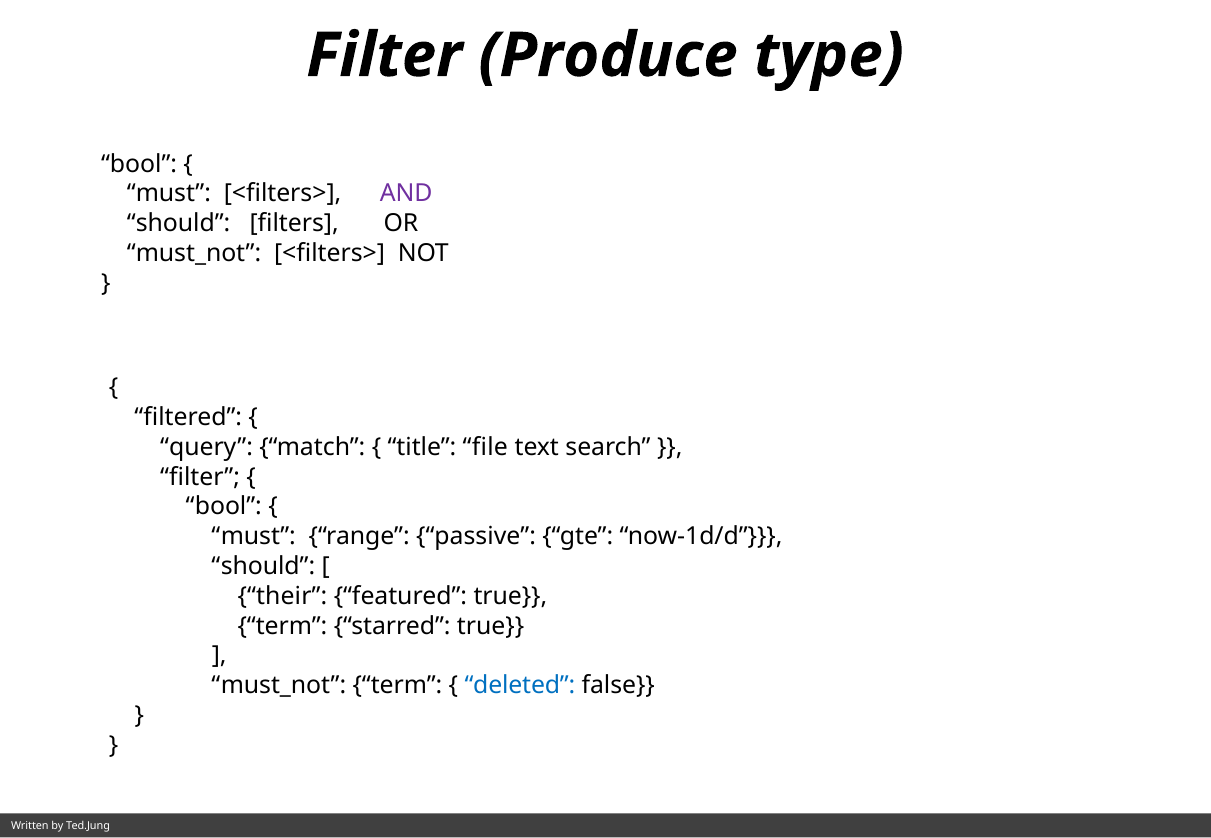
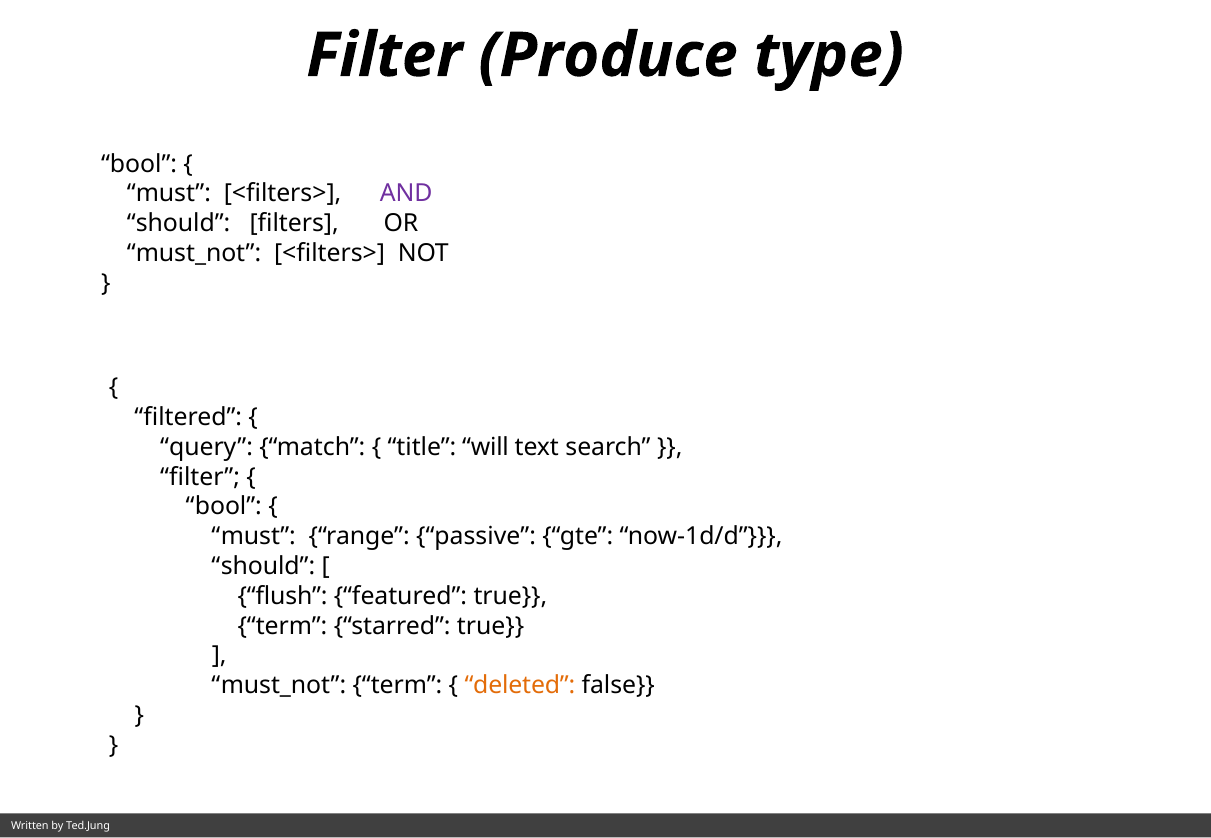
file: file -> will
their: their -> flush
deleted colour: blue -> orange
